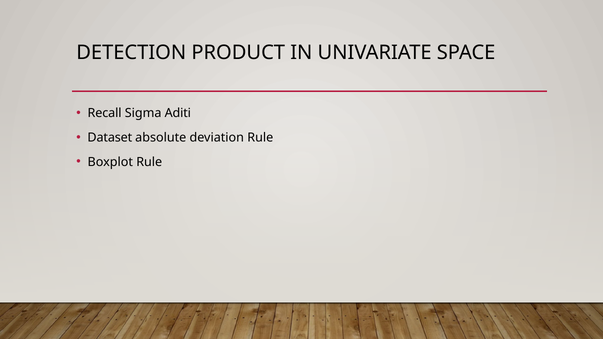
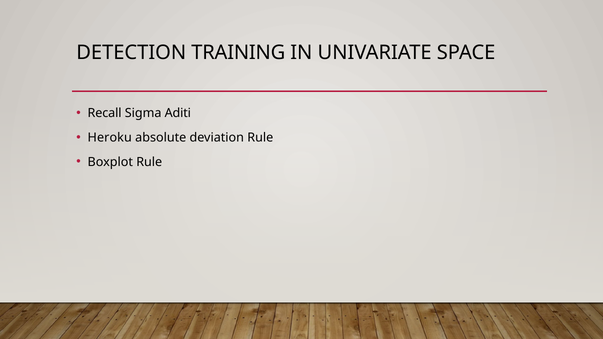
PRODUCT: PRODUCT -> TRAINING
Dataset: Dataset -> Heroku
